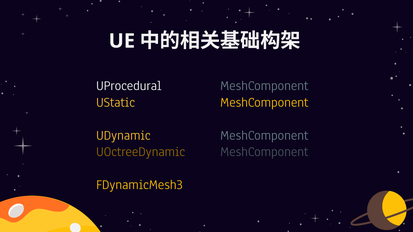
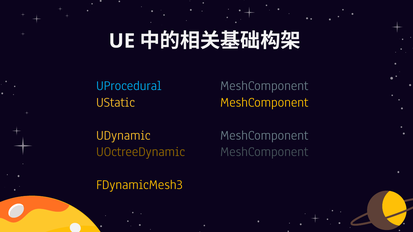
UProcedural colour: white -> light blue
